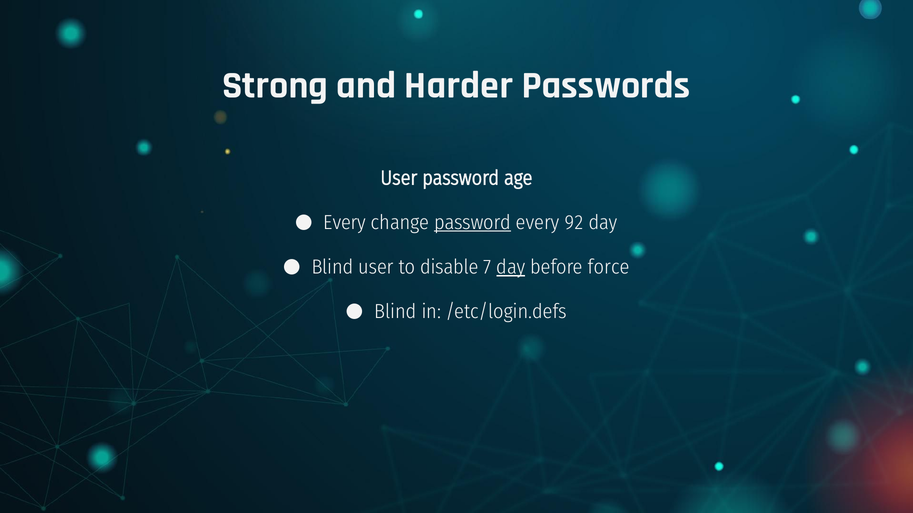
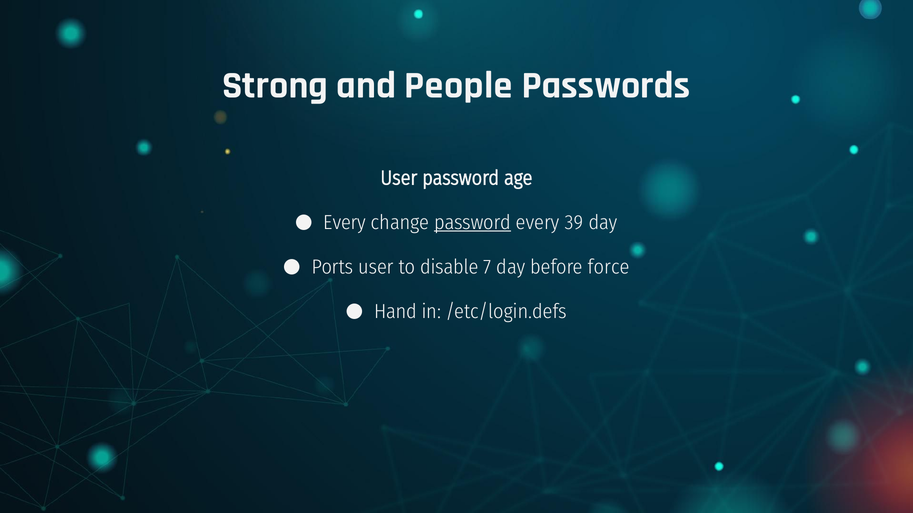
Harder: Harder -> People
92: 92 -> 39
Blind at (332, 267): Blind -> Ports
day at (511, 267) underline: present -> none
Blind at (395, 312): Blind -> Hand
